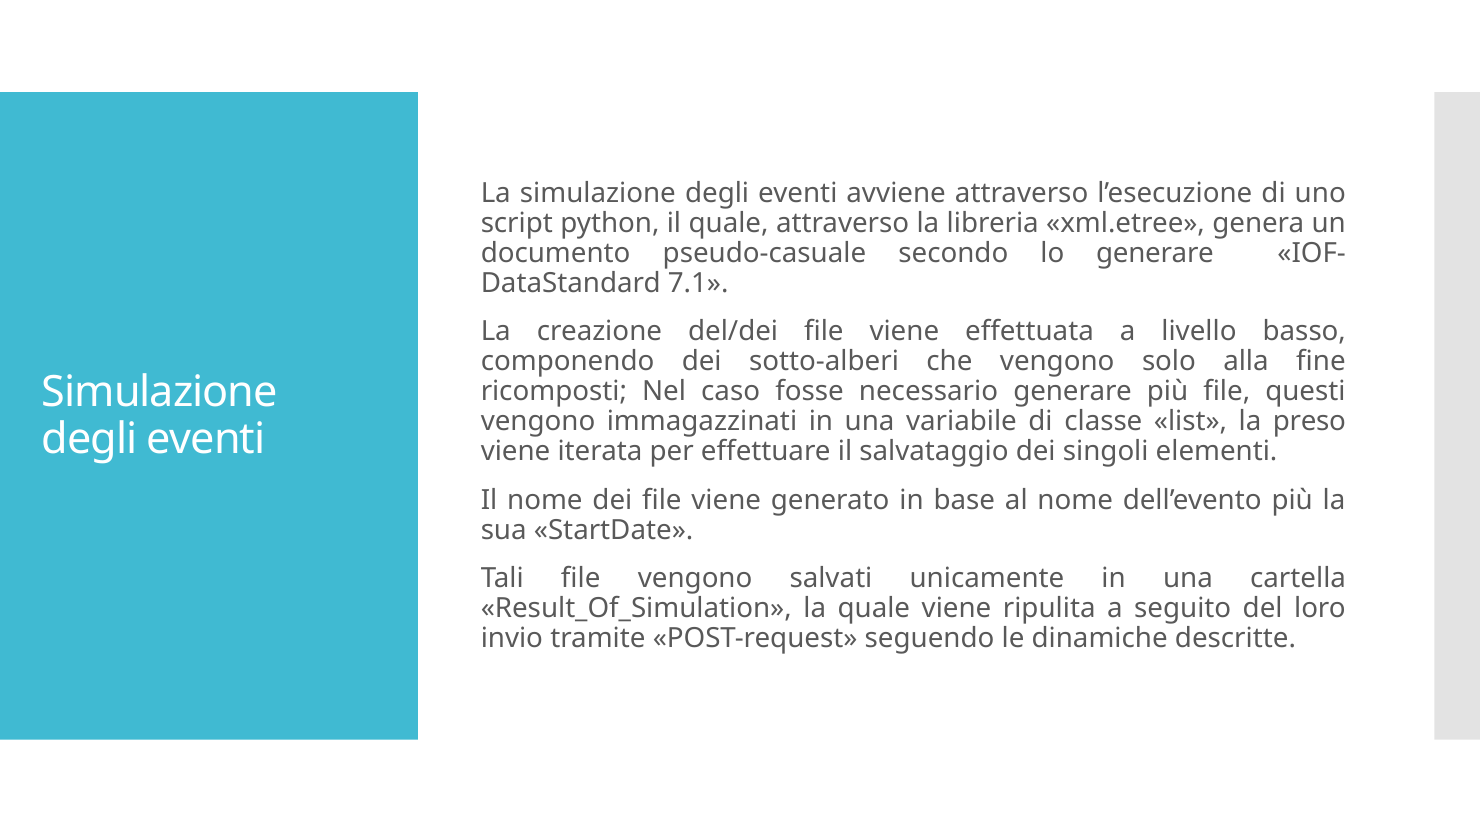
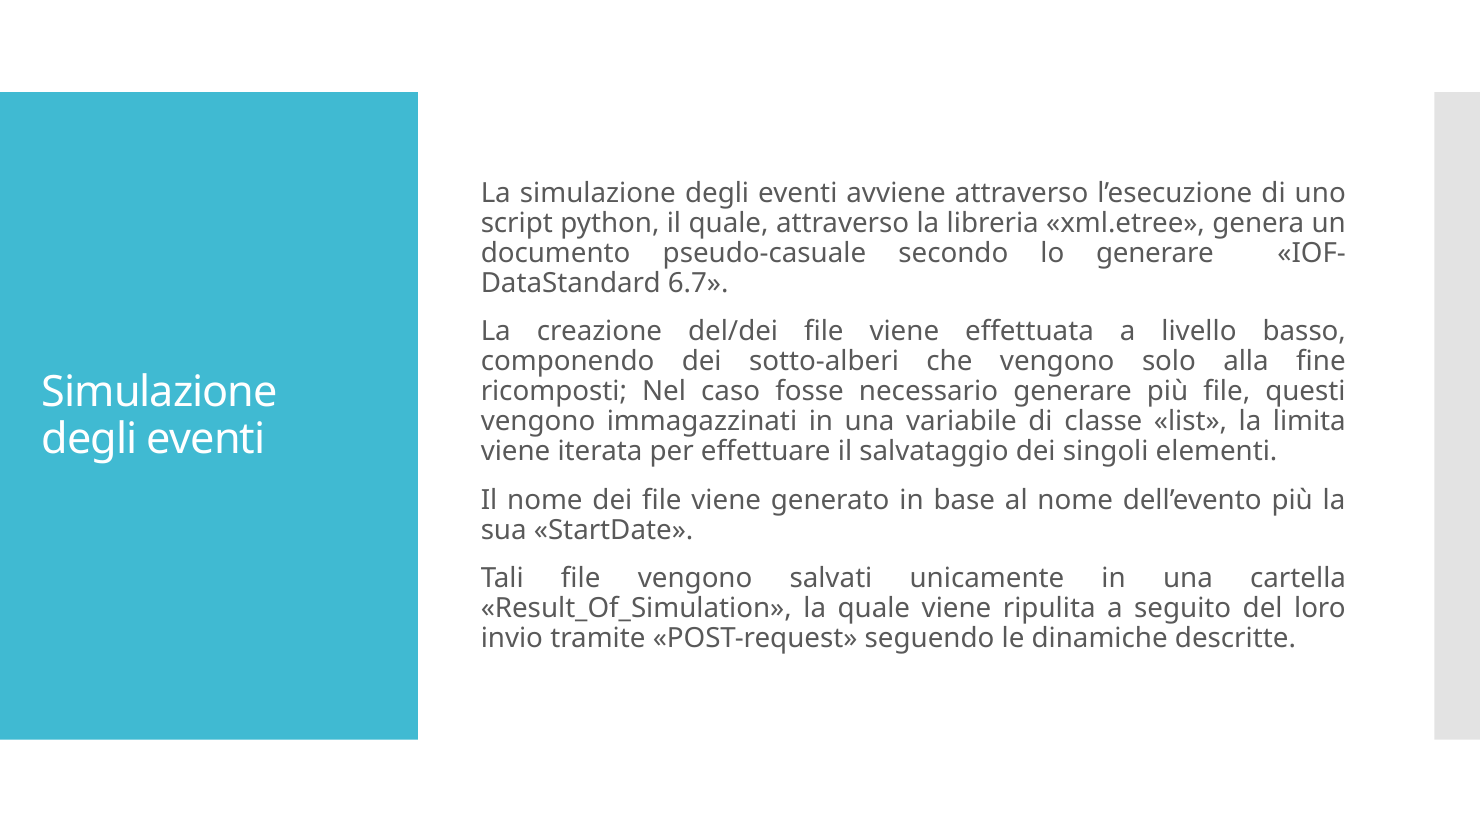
7.1: 7.1 -> 6.7
preso: preso -> limita
